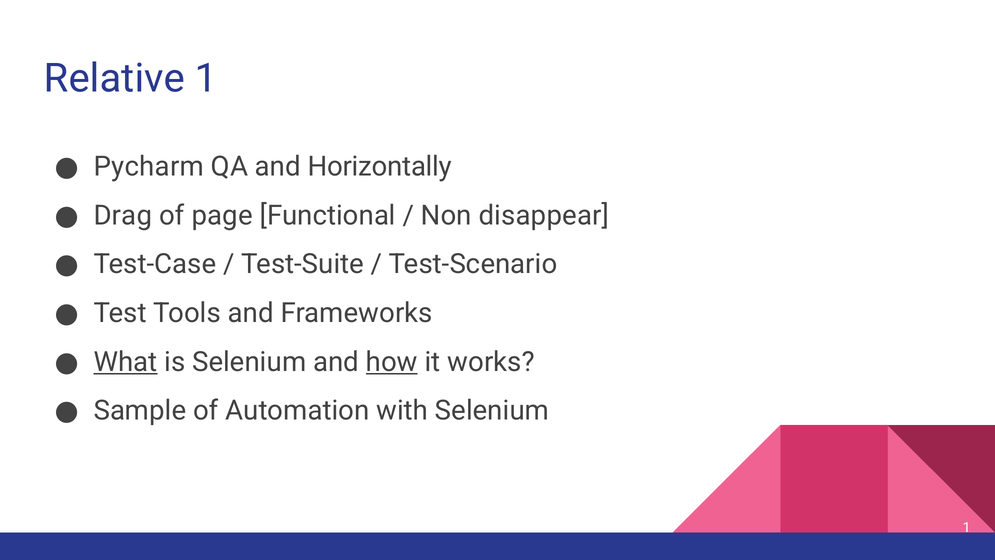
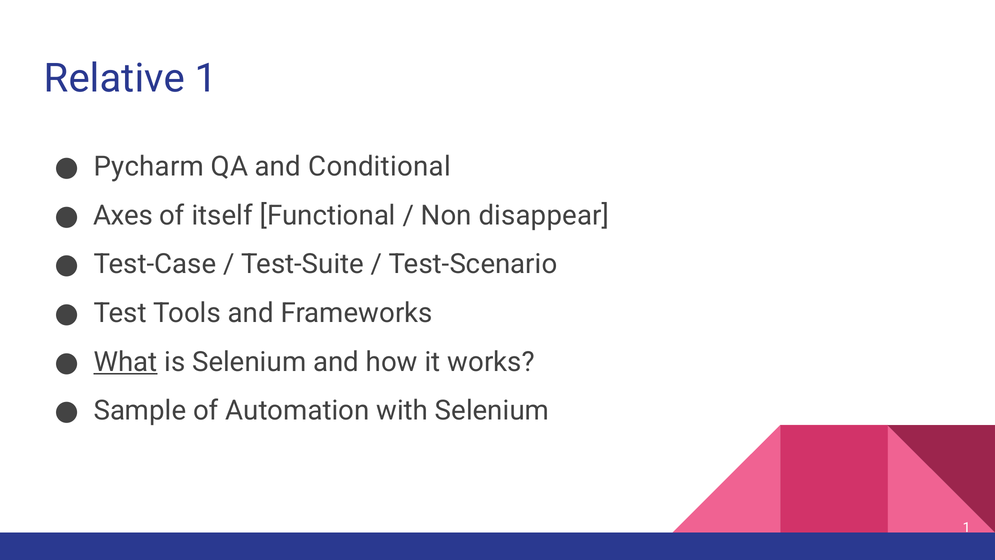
Horizontally: Horizontally -> Conditional
Drag: Drag -> Axes
page: page -> itself
how underline: present -> none
